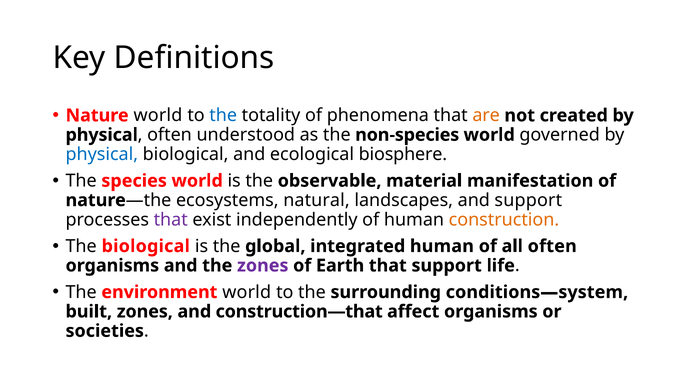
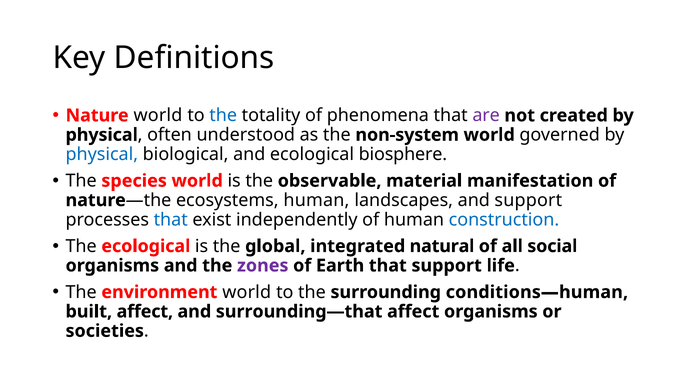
are colour: orange -> purple
non-species: non-species -> non-system
ecosystems natural: natural -> human
that at (171, 220) colour: purple -> blue
construction colour: orange -> blue
The biological: biological -> ecological
integrated human: human -> natural
all often: often -> social
conditions—system: conditions—system -> conditions—human
built zones: zones -> affect
construction—that: construction—that -> surrounding—that
